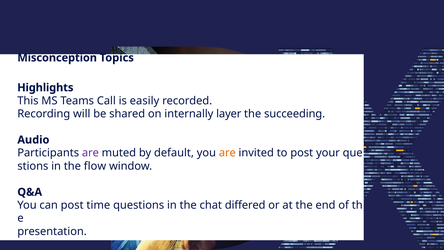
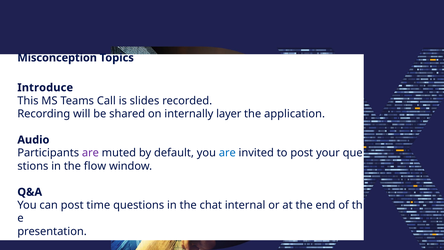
Highlights: Highlights -> Introduce
easily: easily -> slides
succeeding: succeeding -> application
are at (227, 153) colour: orange -> blue
chat differed: differed -> internal
